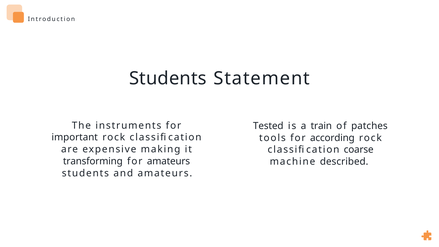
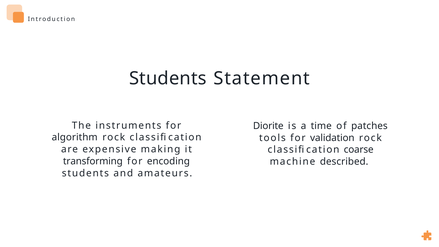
Tested: Tested -> Diorite
train: train -> time
important: important -> algorithm
according: according -> validation
for amateurs: amateurs -> encoding
